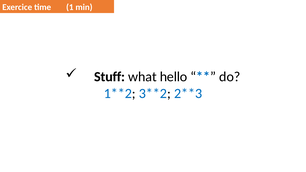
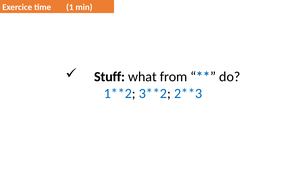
hello: hello -> from
